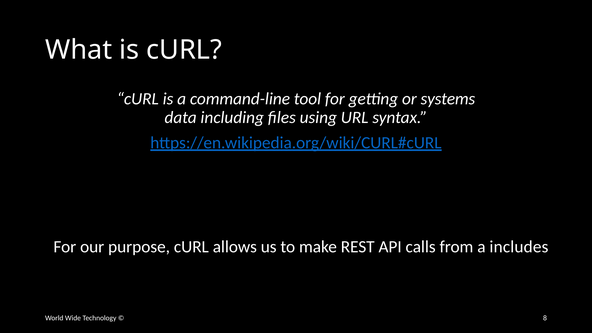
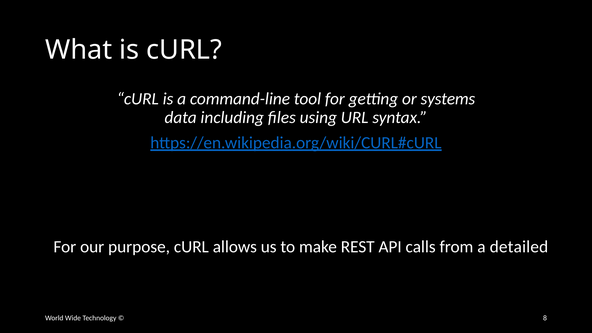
includes: includes -> detailed
